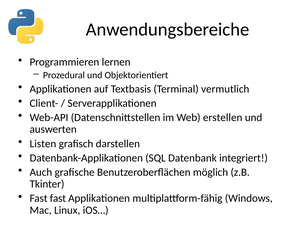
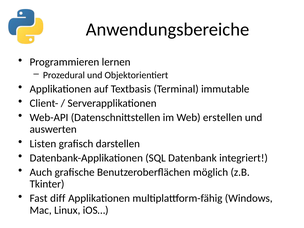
vermutlich: vermutlich -> immutable
Fast fast: fast -> diff
